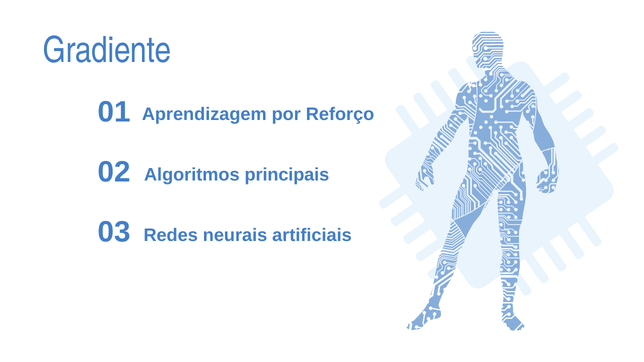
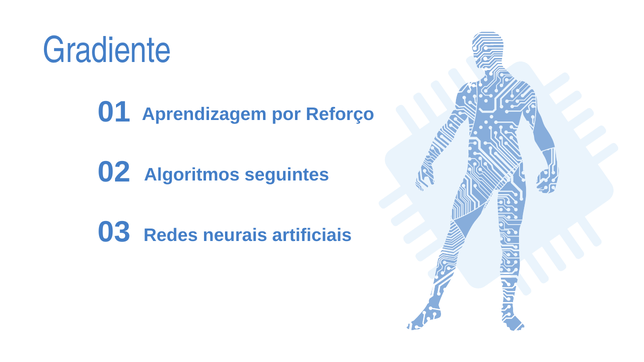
principais: principais -> seguintes
